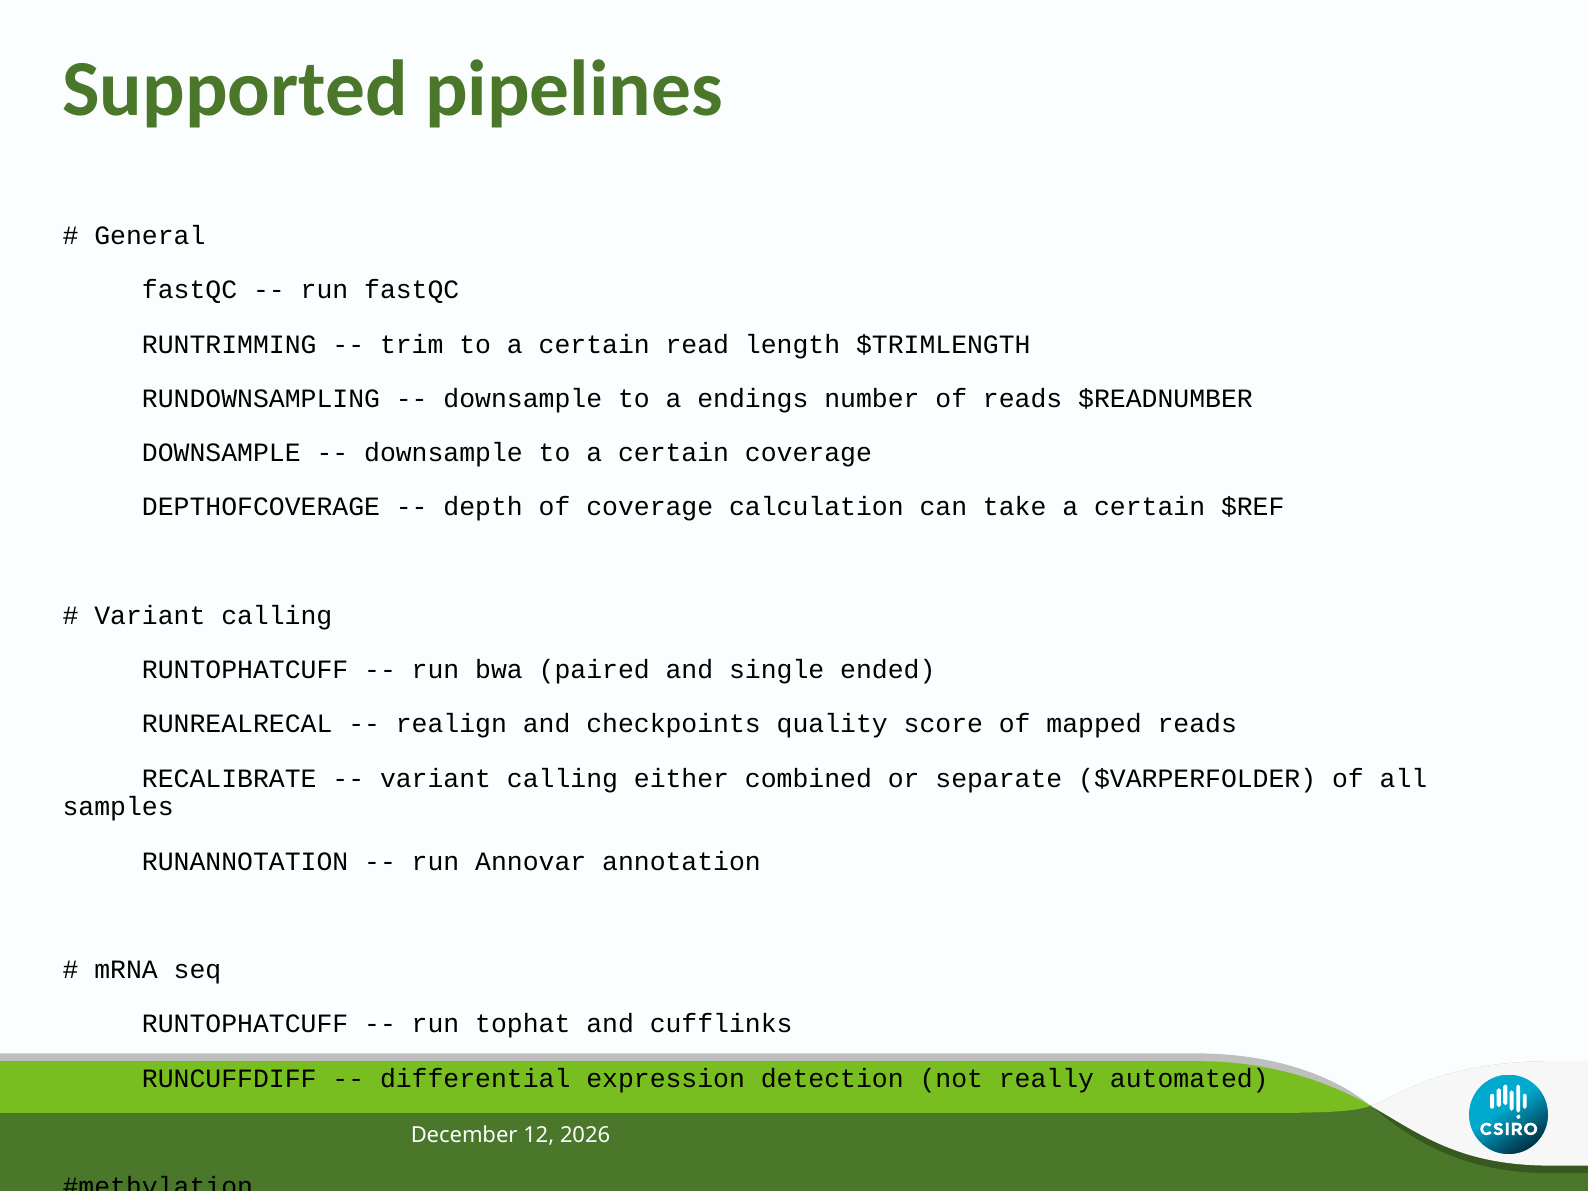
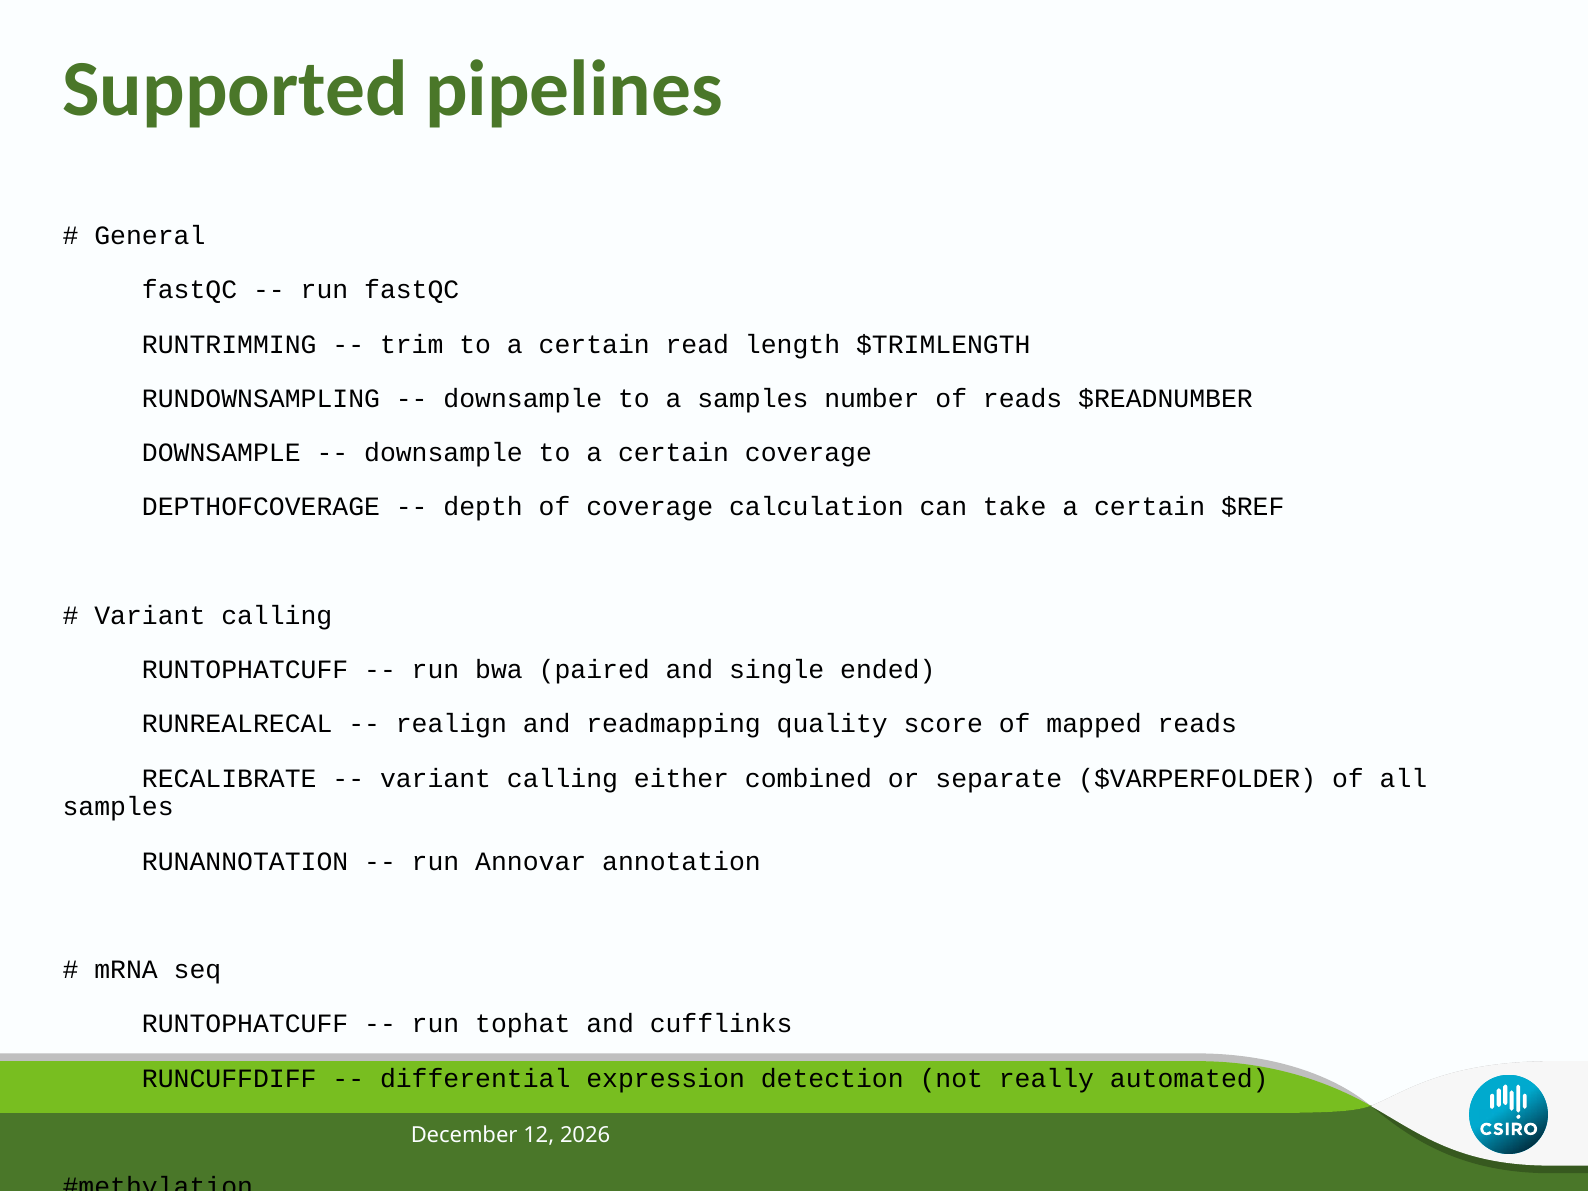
a endings: endings -> samples
checkpoints: checkpoints -> readmapping
